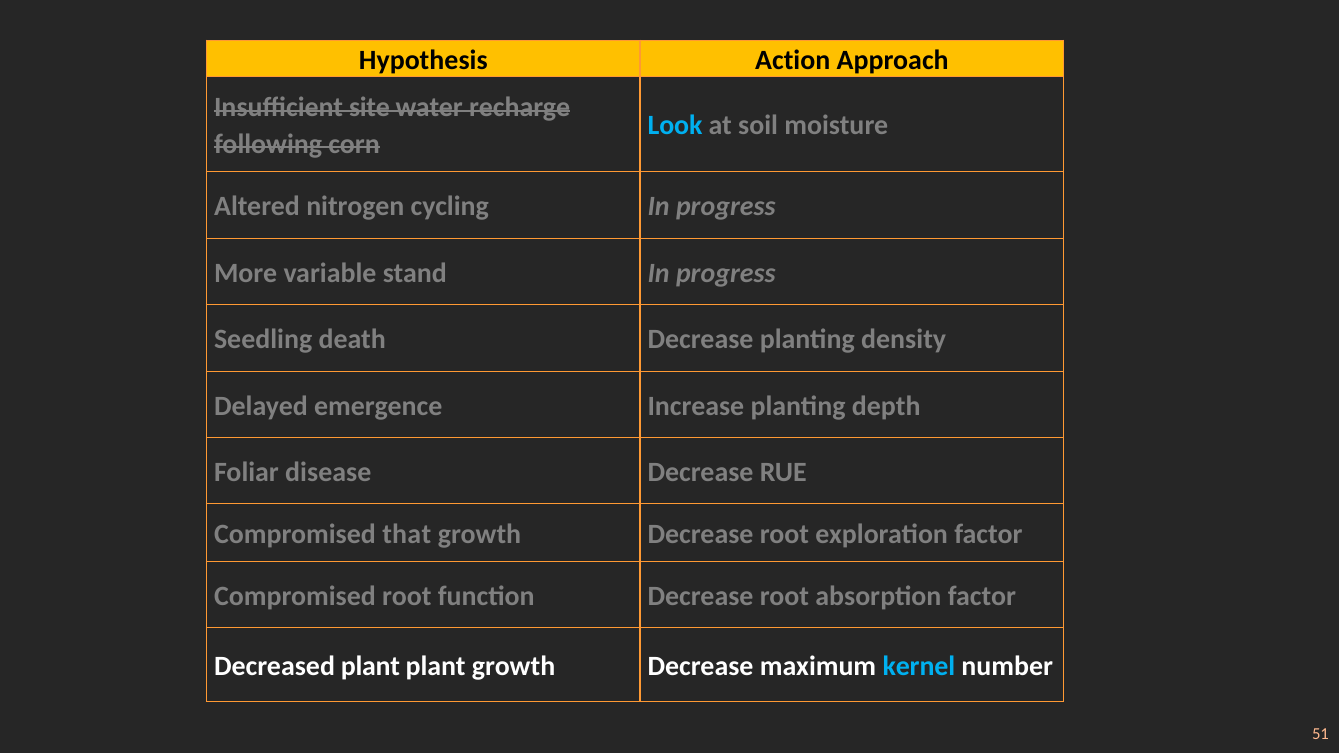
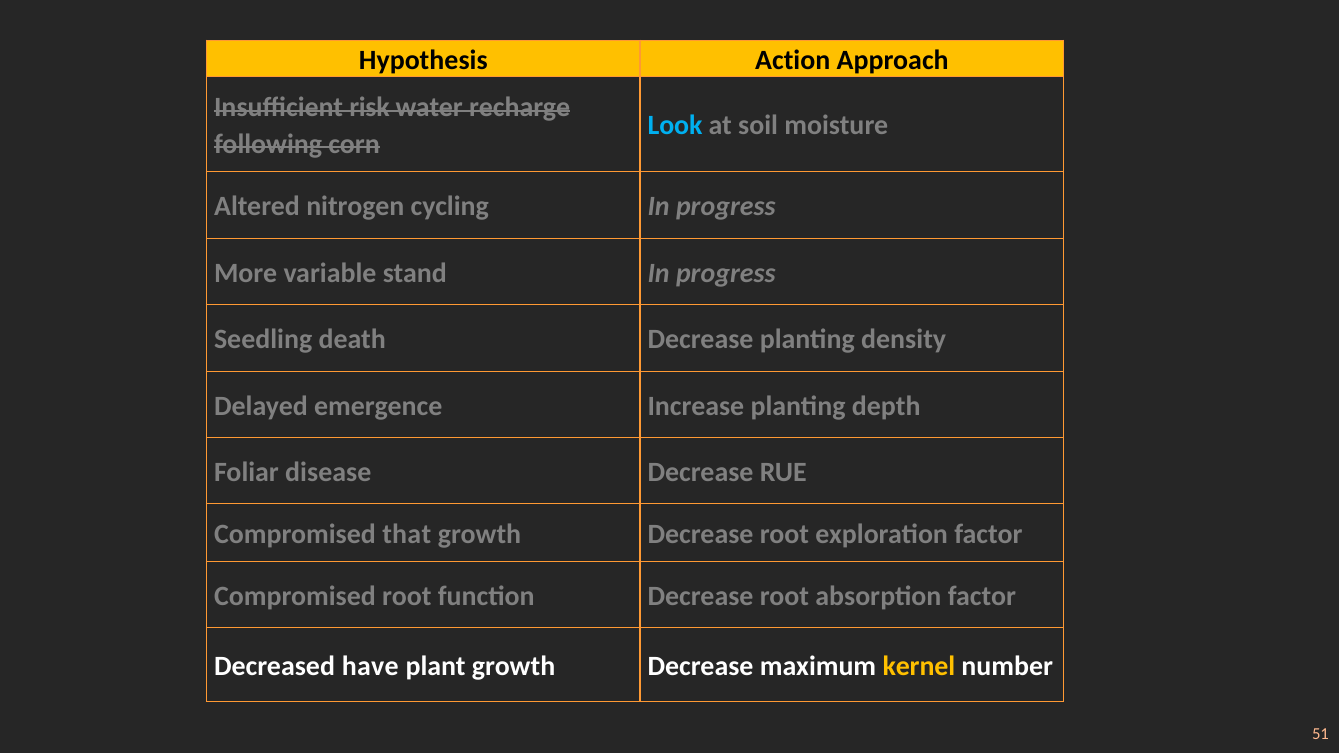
site: site -> risk
Decreased plant: plant -> have
kernel colour: light blue -> yellow
